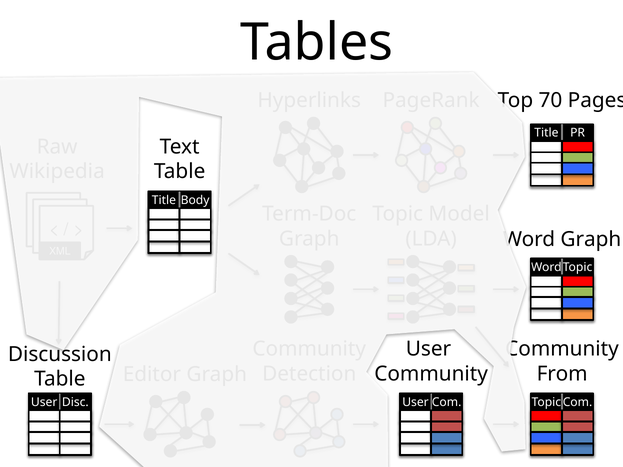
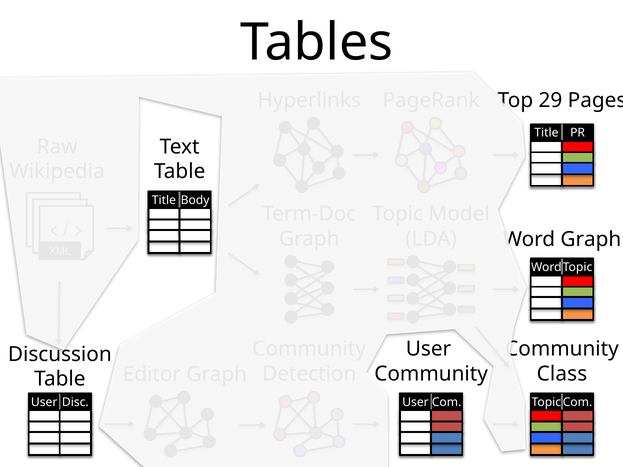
70: 70 -> 29
From: From -> Class
